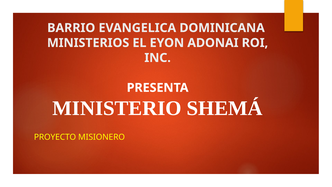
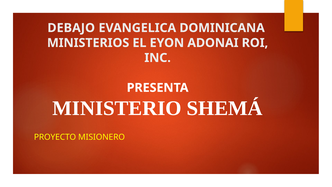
BARRIO: BARRIO -> DEBAJO
